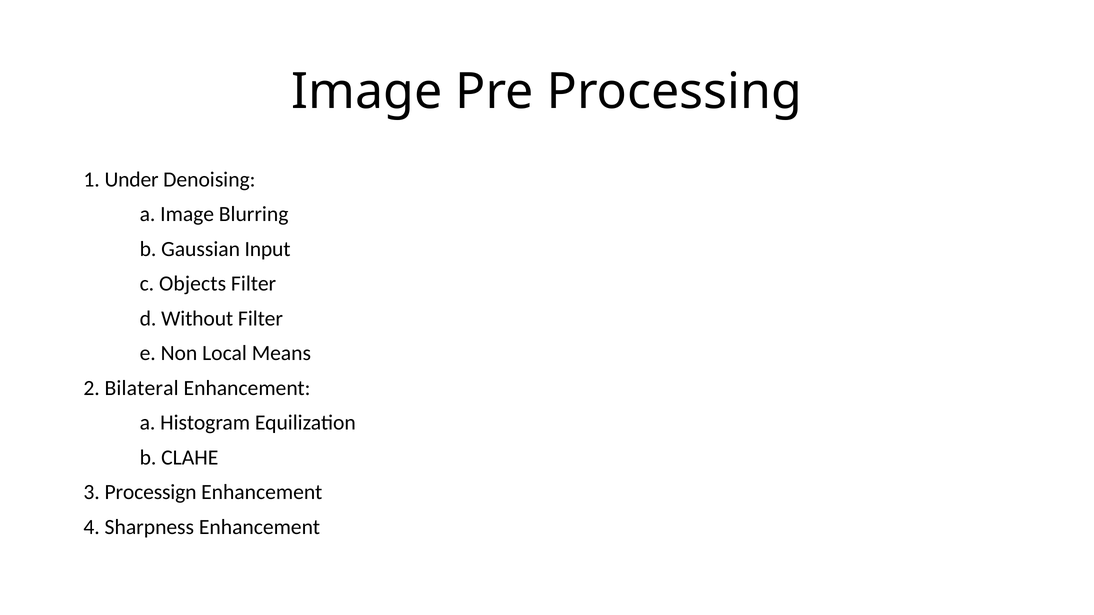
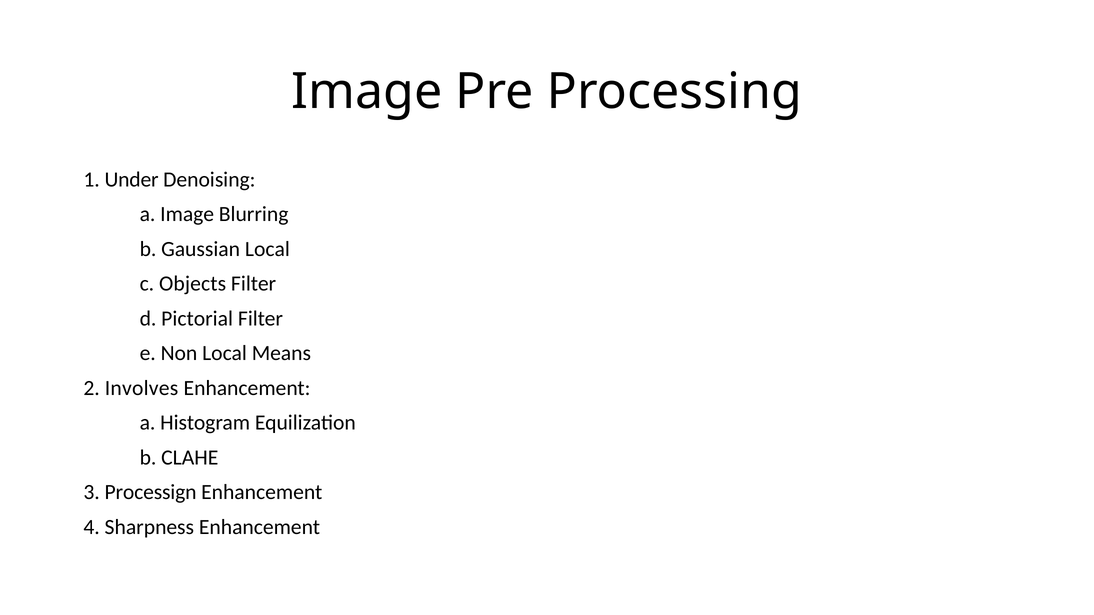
Gaussian Input: Input -> Local
Without: Without -> Pictorial
Bilateral: Bilateral -> Involves
